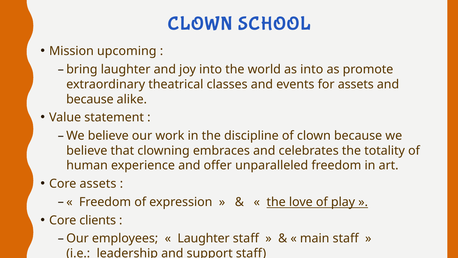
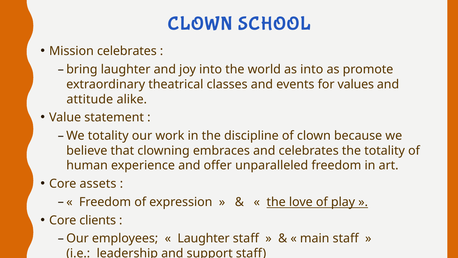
Mission upcoming: upcoming -> celebrates
for assets: assets -> values
because at (90, 99): because -> attitude
believe at (108, 136): believe -> totality
